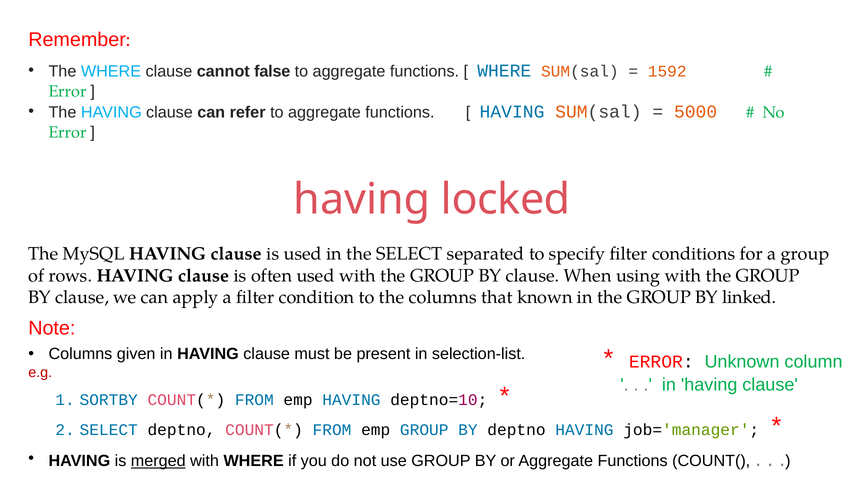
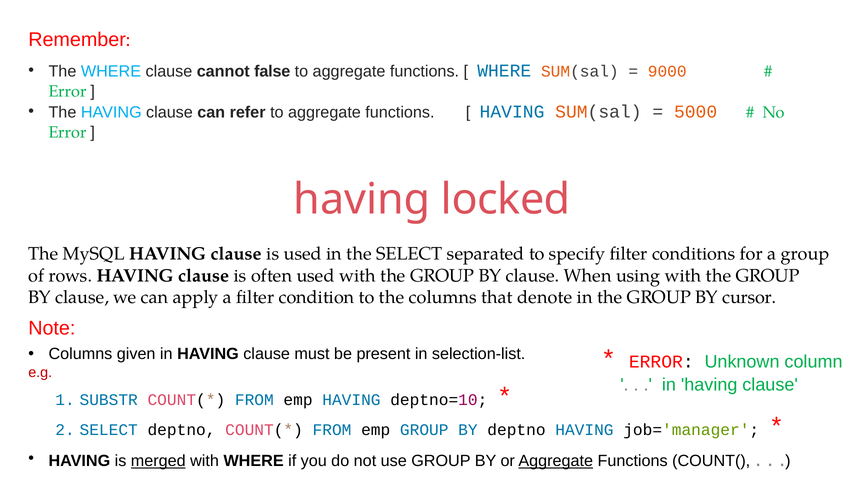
1592: 1592 -> 9000
known: known -> denote
linked: linked -> cursor
SORTBY: SORTBY -> SUBSTR
Aggregate at (556, 460) underline: none -> present
